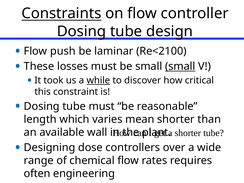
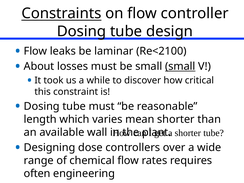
push: push -> leaks
These: These -> About
while underline: present -> none
